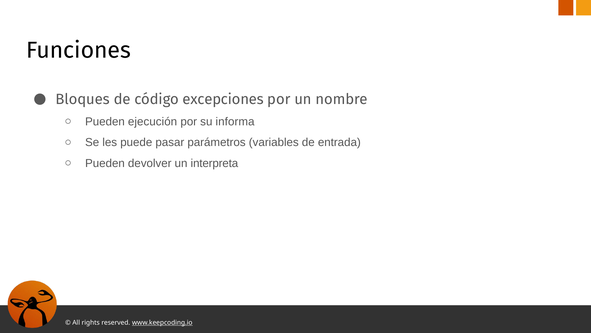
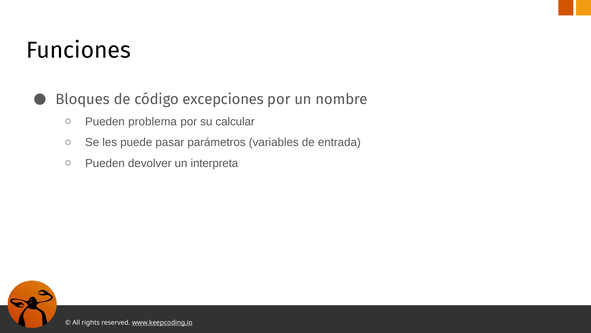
ejecución: ejecución -> problema
informa: informa -> calcular
